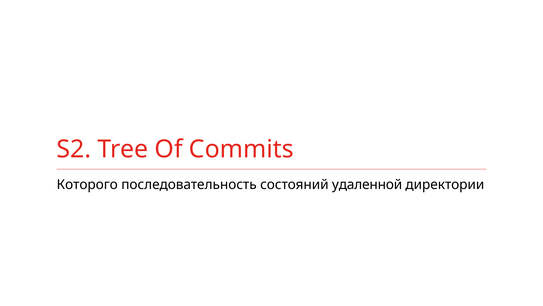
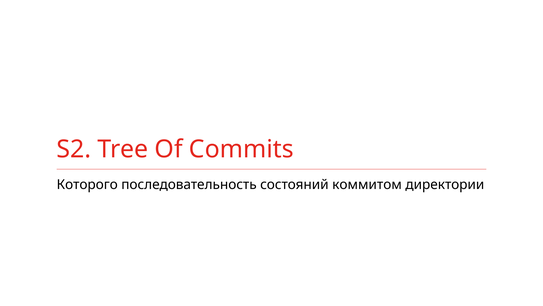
удаленной: удаленной -> коммитом
